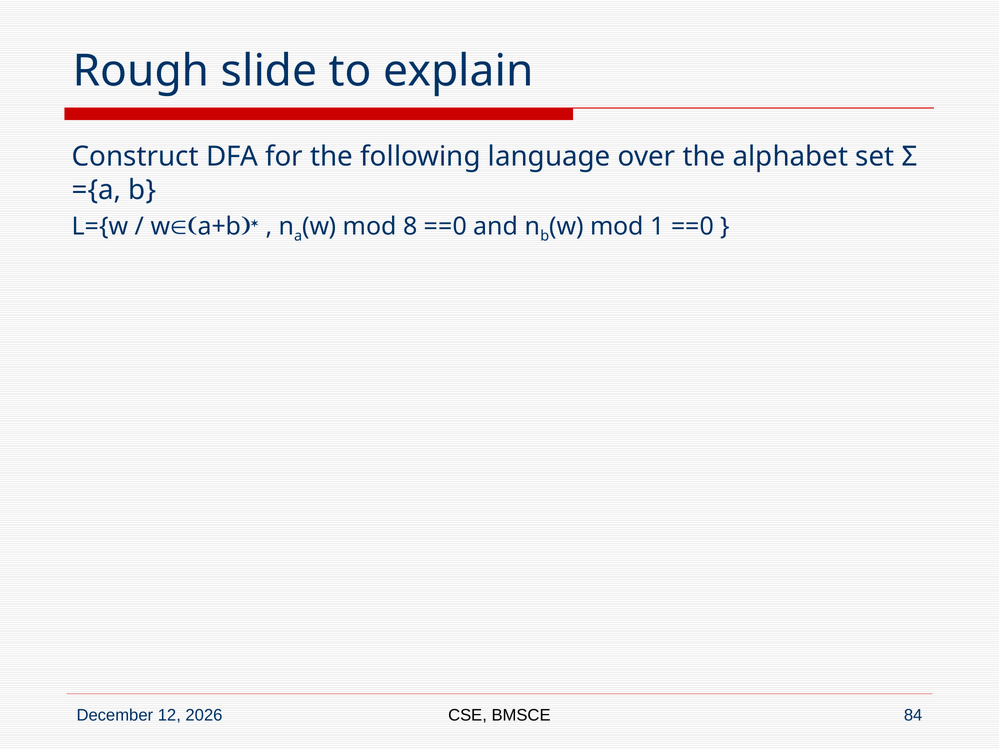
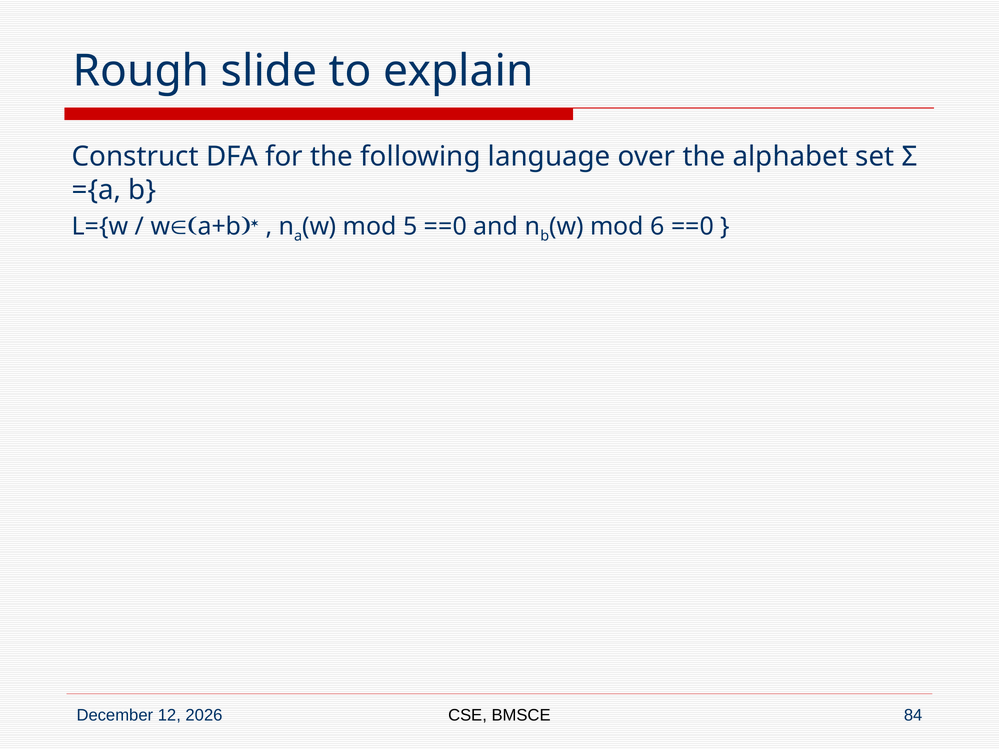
8: 8 -> 5
1: 1 -> 6
